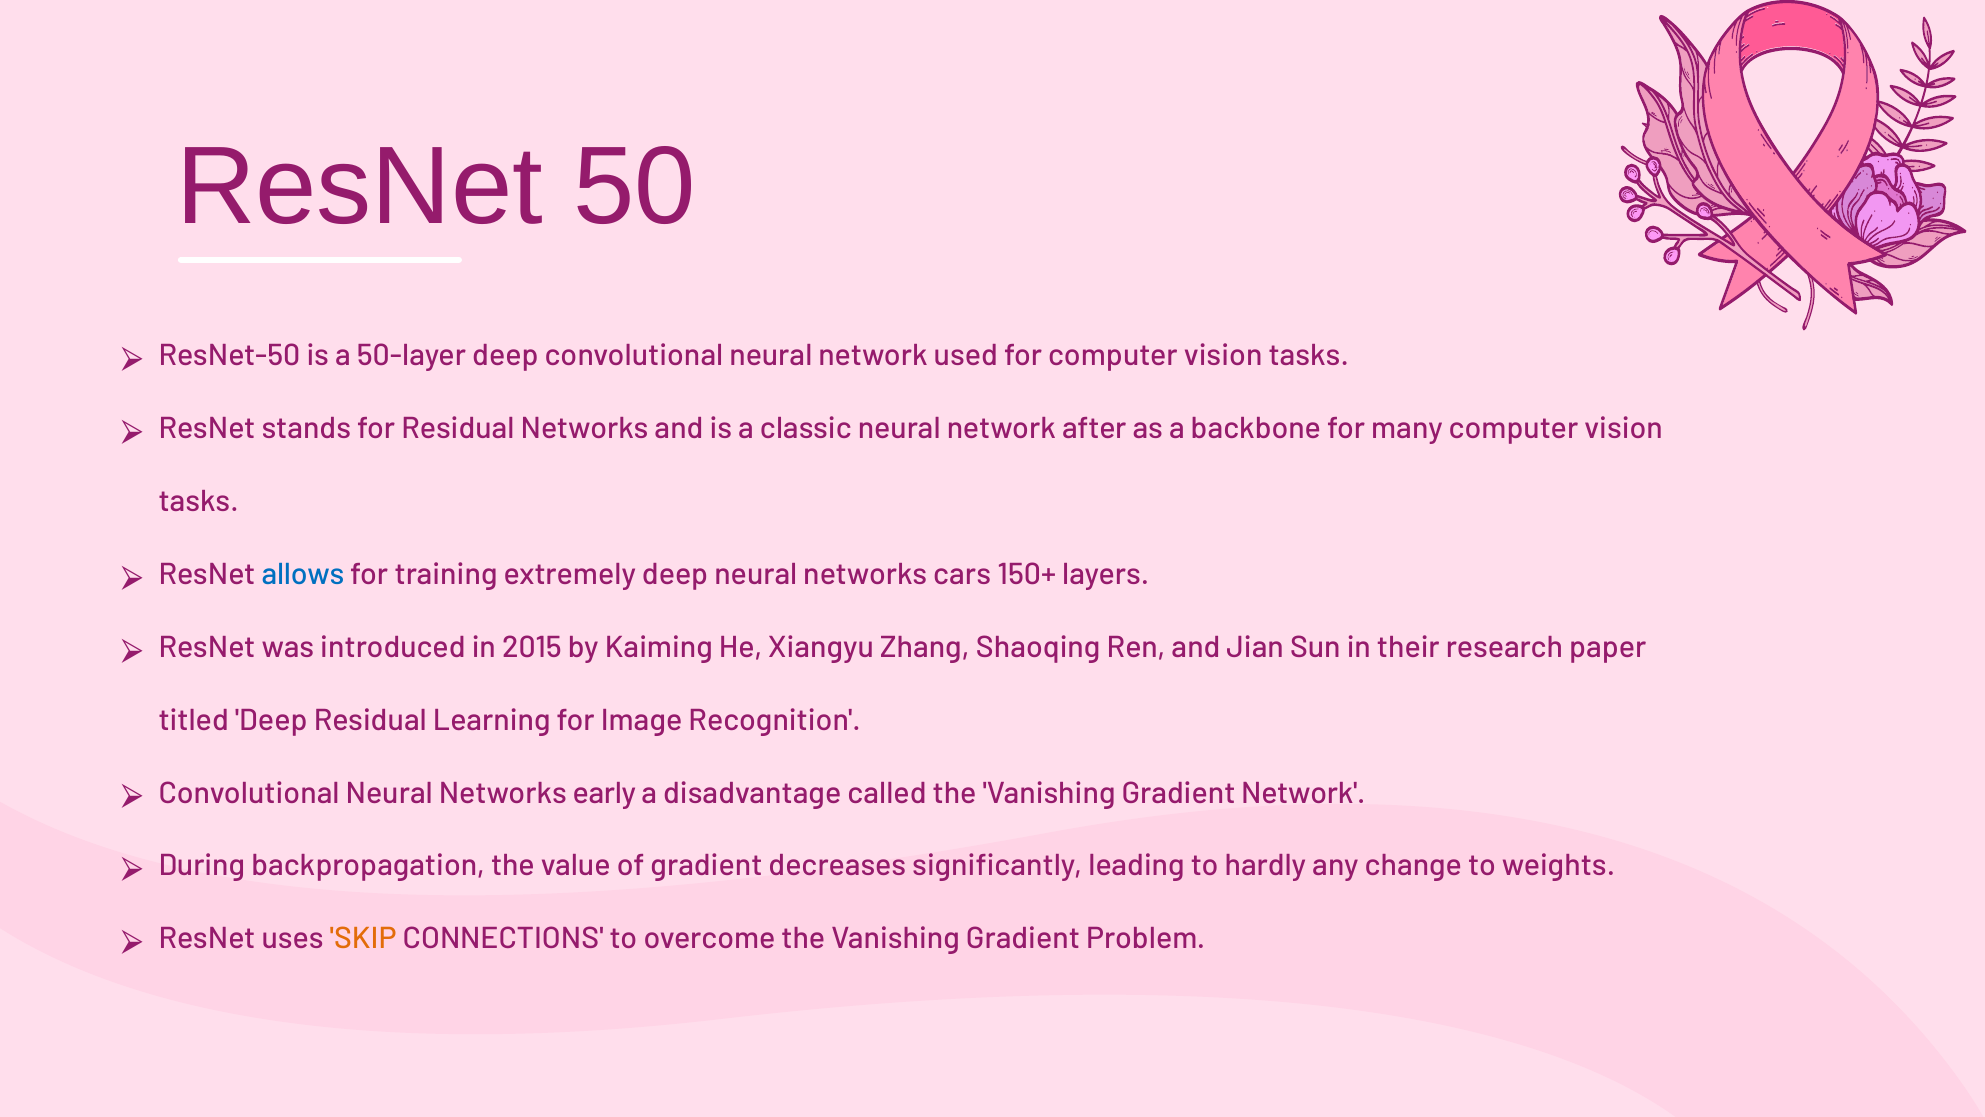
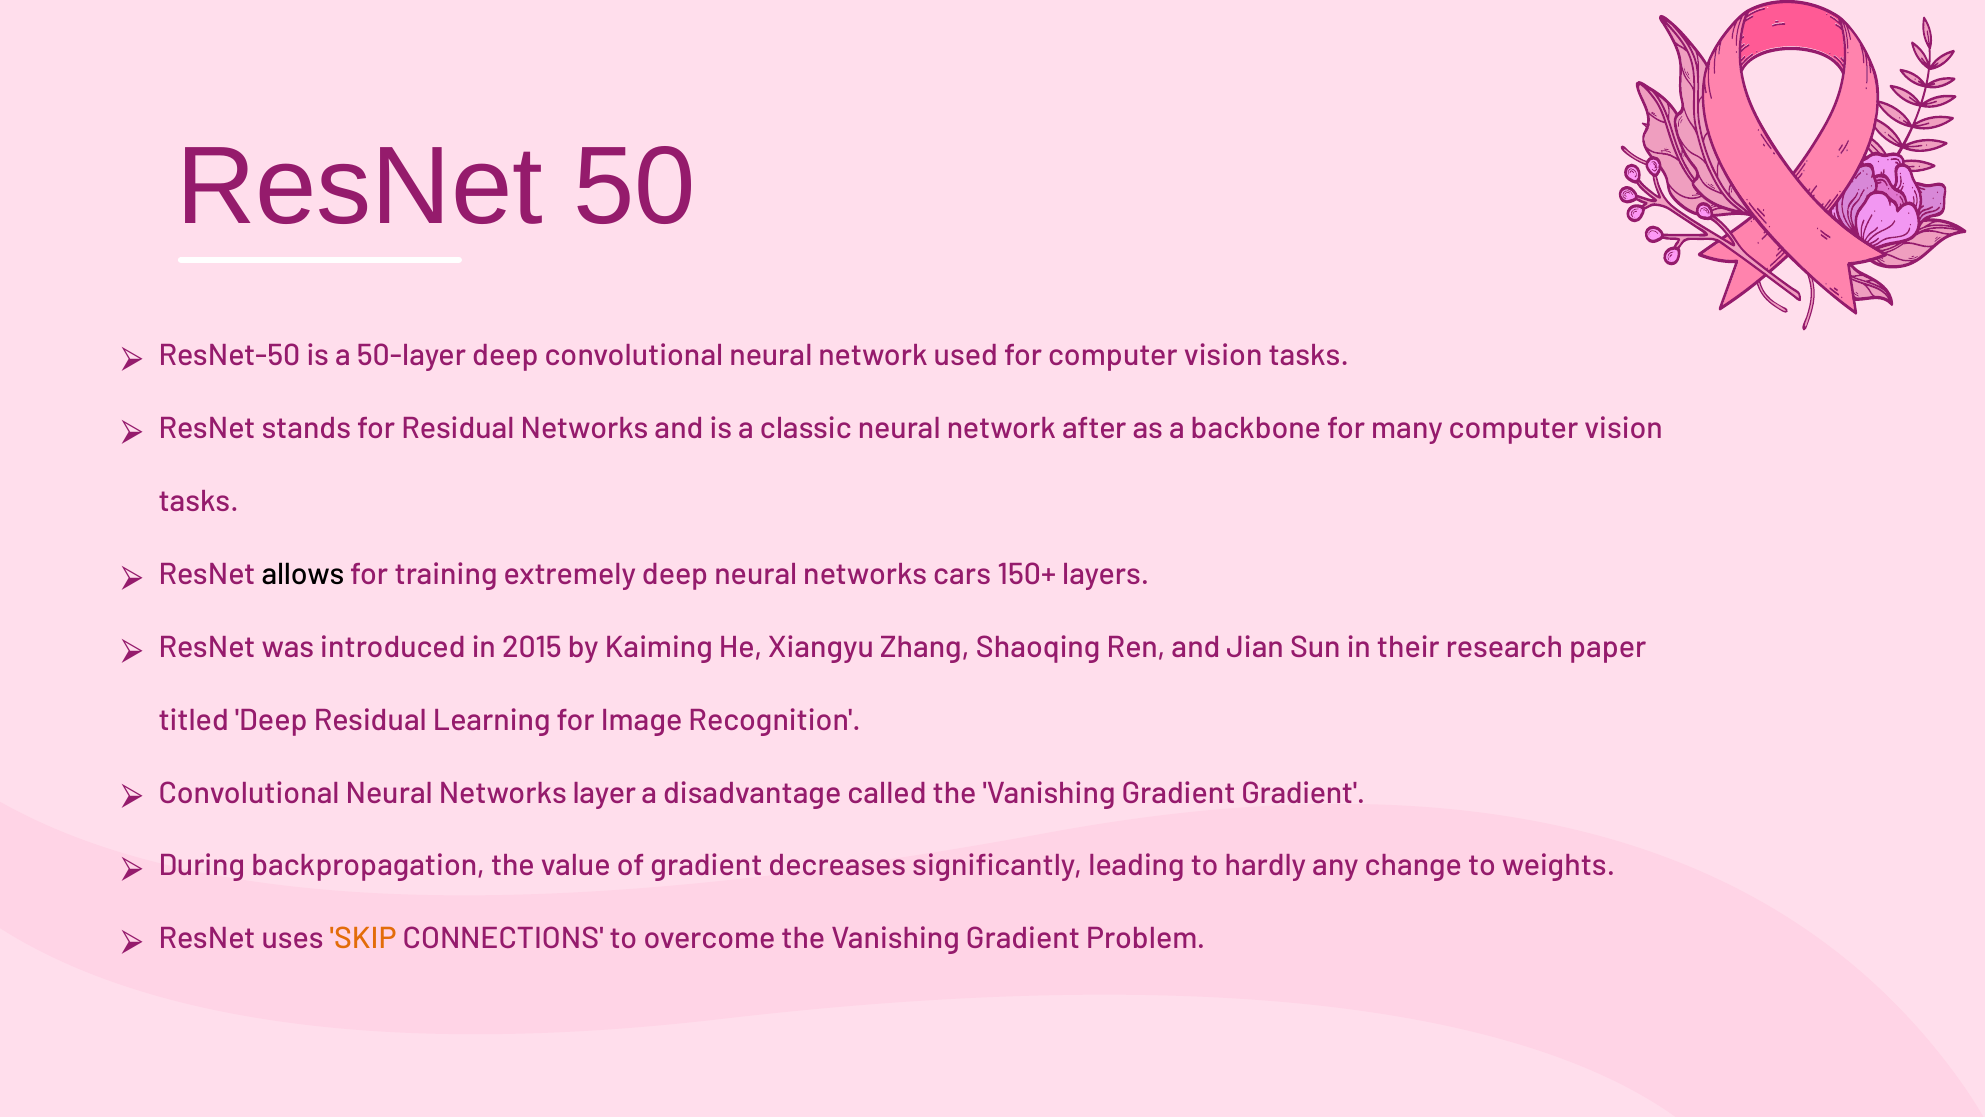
allows colour: blue -> black
early: early -> layer
Gradient Network: Network -> Gradient
